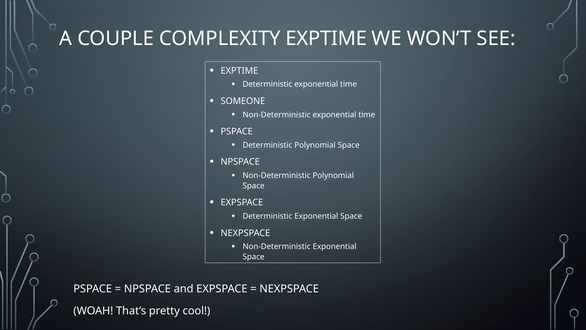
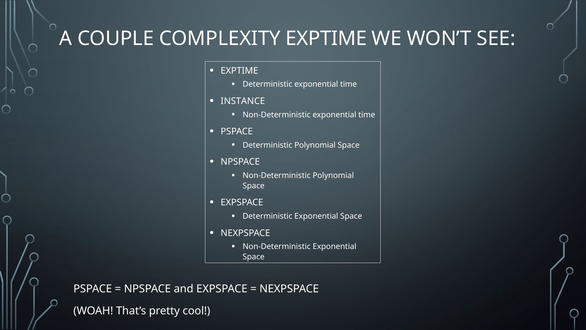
SOMEONE: SOMEONE -> INSTANCE
